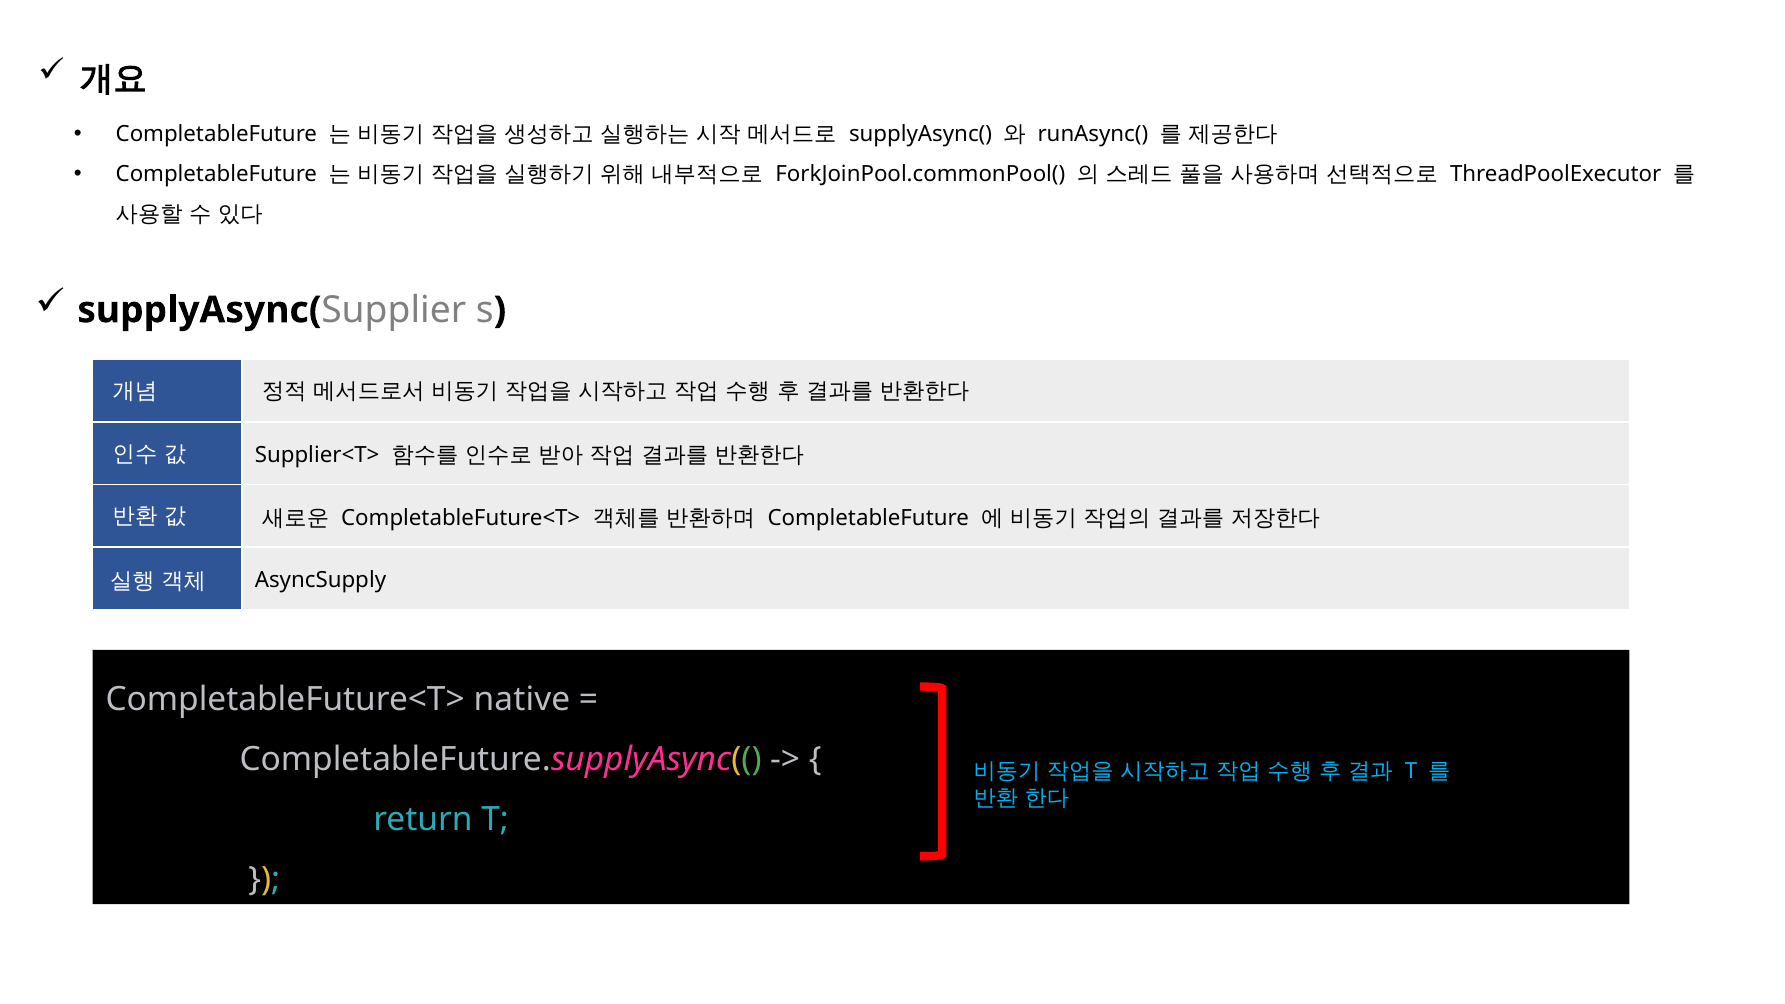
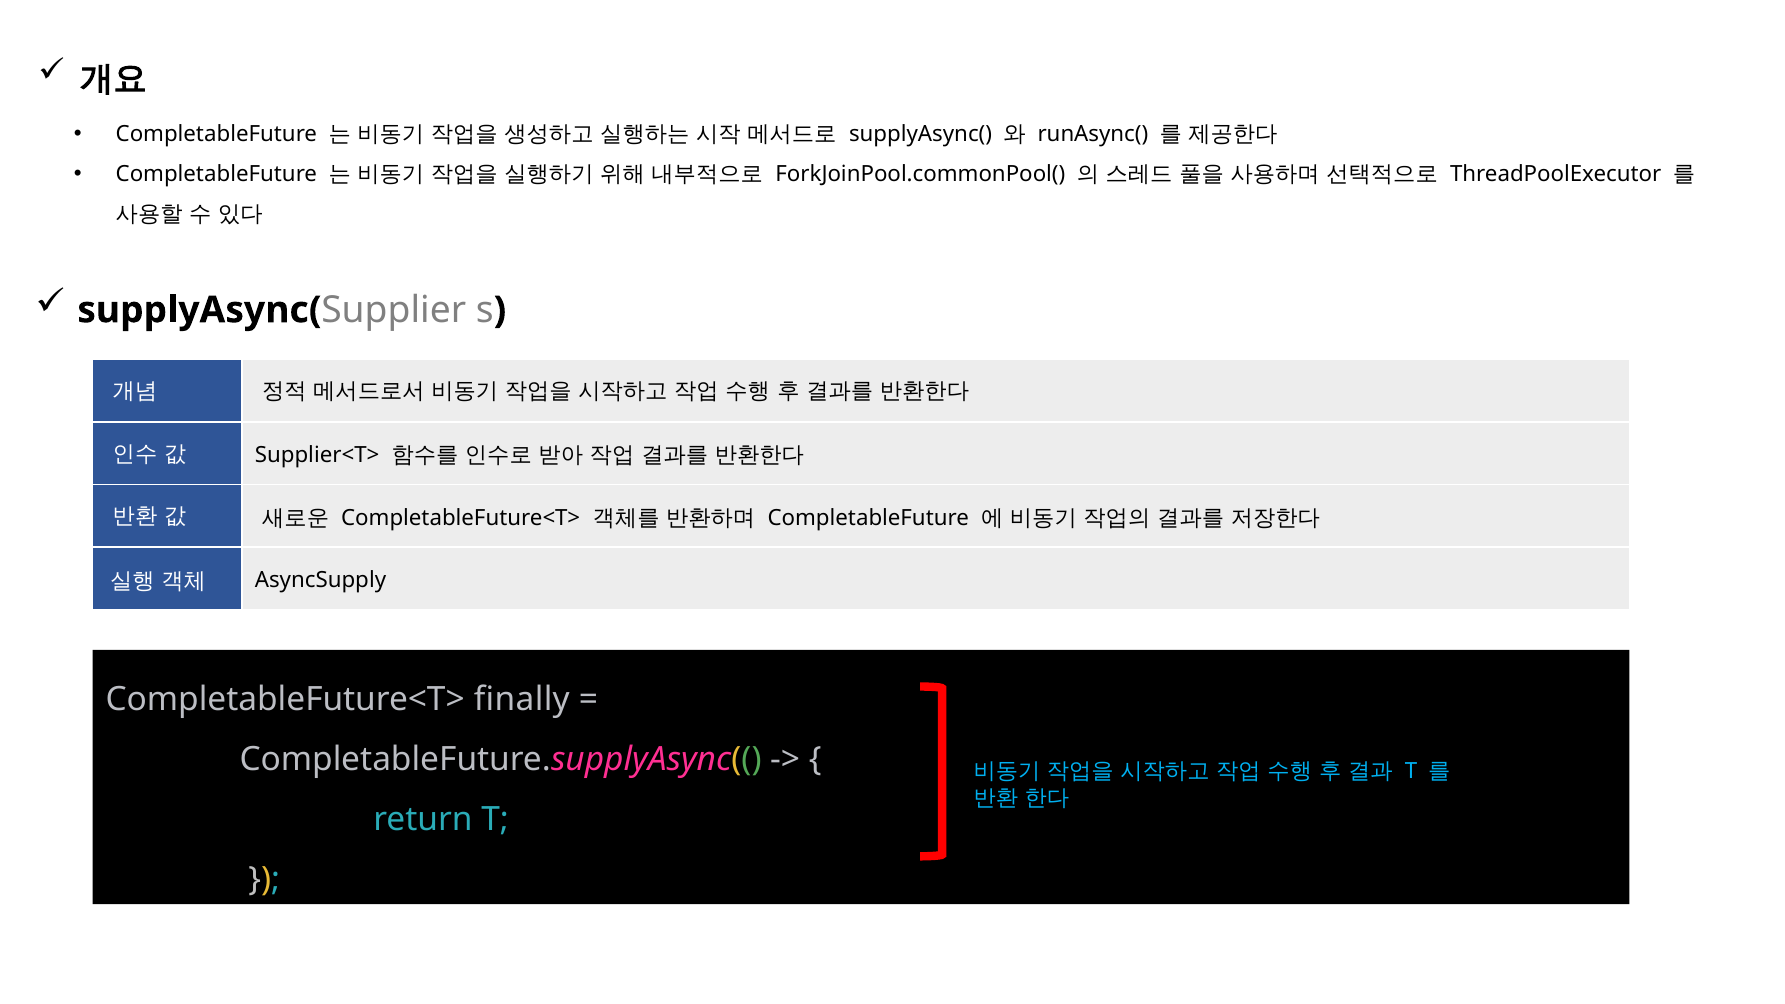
native: native -> finally
